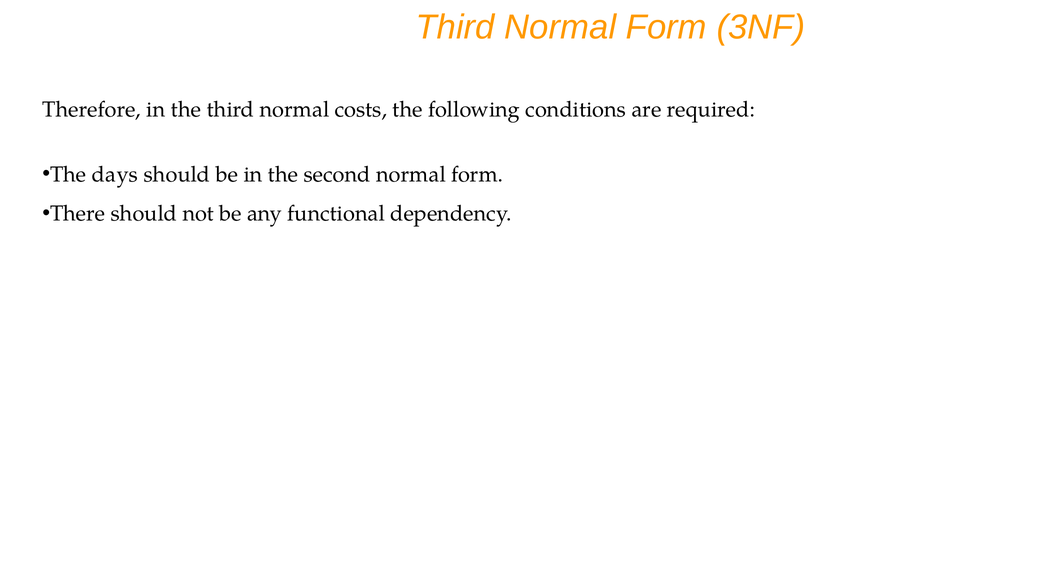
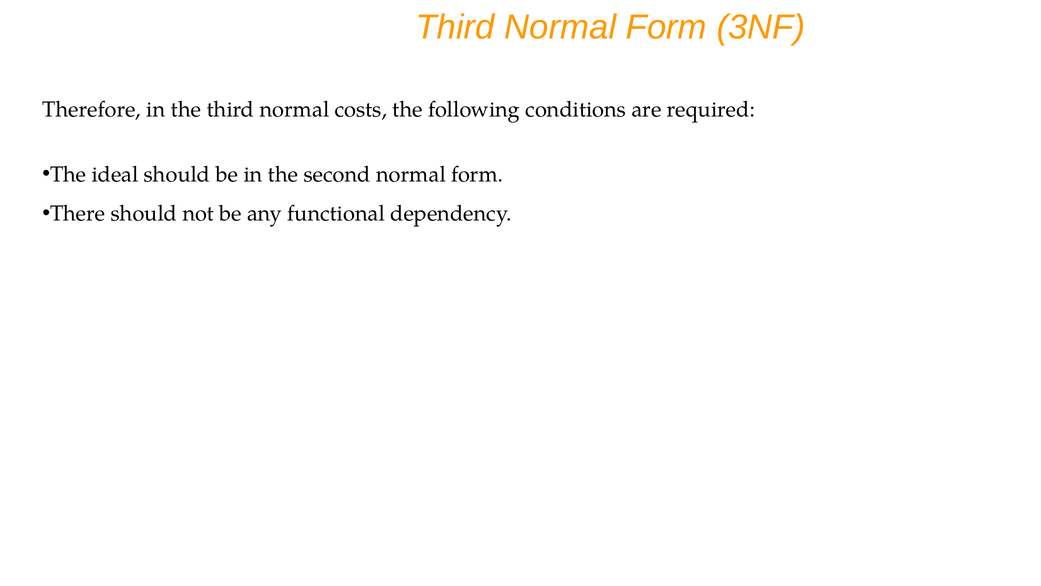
days: days -> ideal
